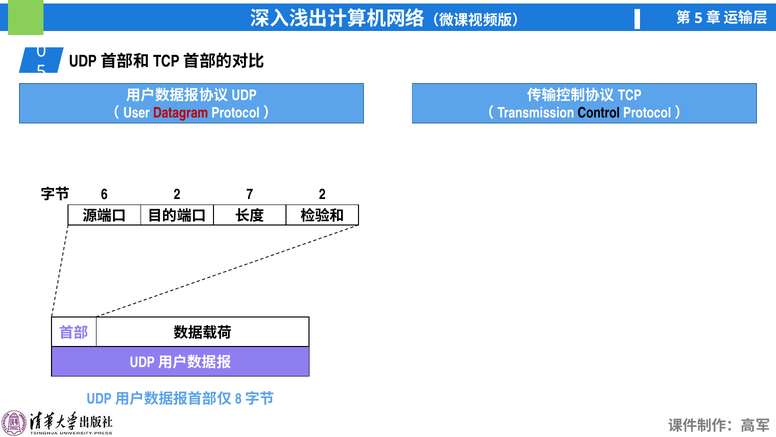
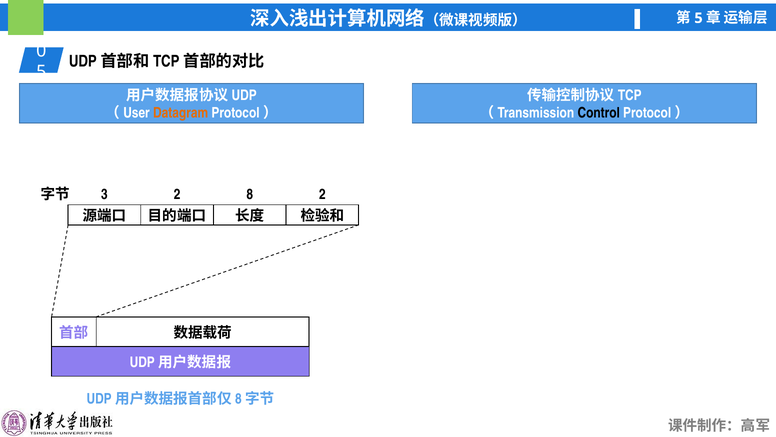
Datagram colour: red -> orange
6: 6 -> 3
7: 7 -> 8
